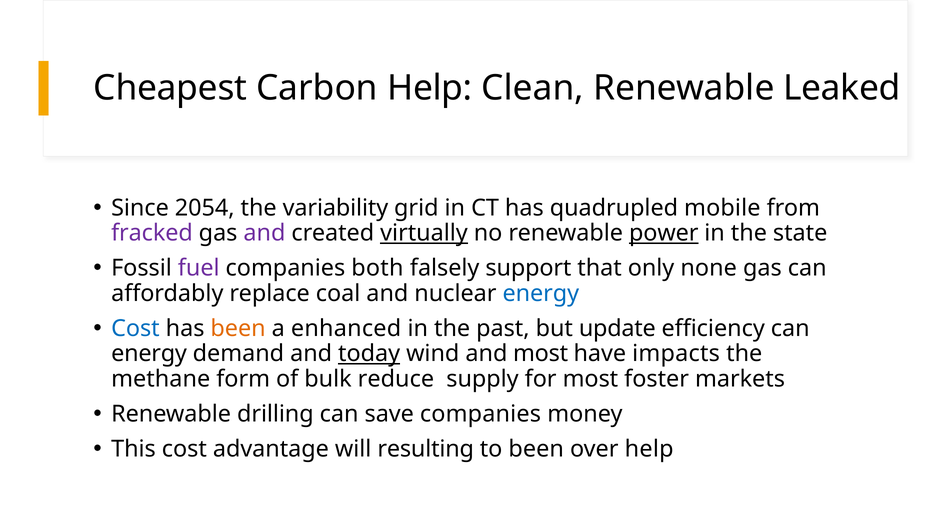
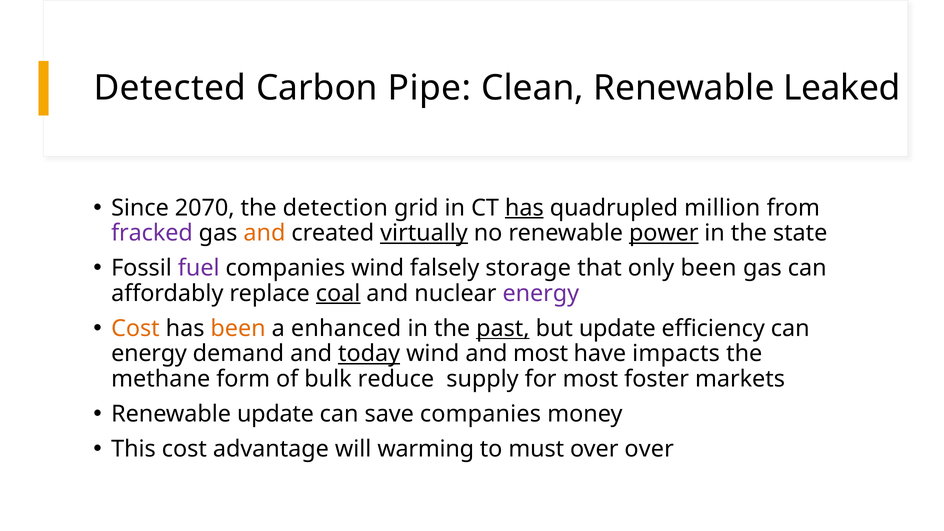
Cheapest: Cheapest -> Detected
Carbon Help: Help -> Pipe
2054: 2054 -> 2070
variability: variability -> detection
has at (524, 208) underline: none -> present
mobile: mobile -> million
and at (264, 233) colour: purple -> orange
companies both: both -> wind
support: support -> storage
only none: none -> been
coal underline: none -> present
energy at (541, 293) colour: blue -> purple
Cost at (135, 328) colour: blue -> orange
past underline: none -> present
Renewable drilling: drilling -> update
resulting: resulting -> warming
to been: been -> must
over help: help -> over
